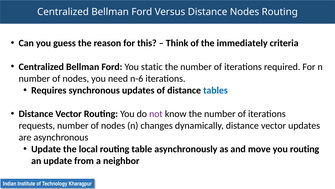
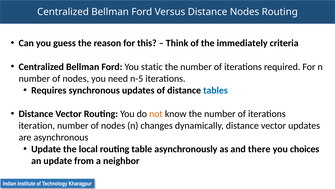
n-6: n-6 -> n-5
not colour: purple -> orange
requests: requests -> iteration
move: move -> there
you routing: routing -> choices
